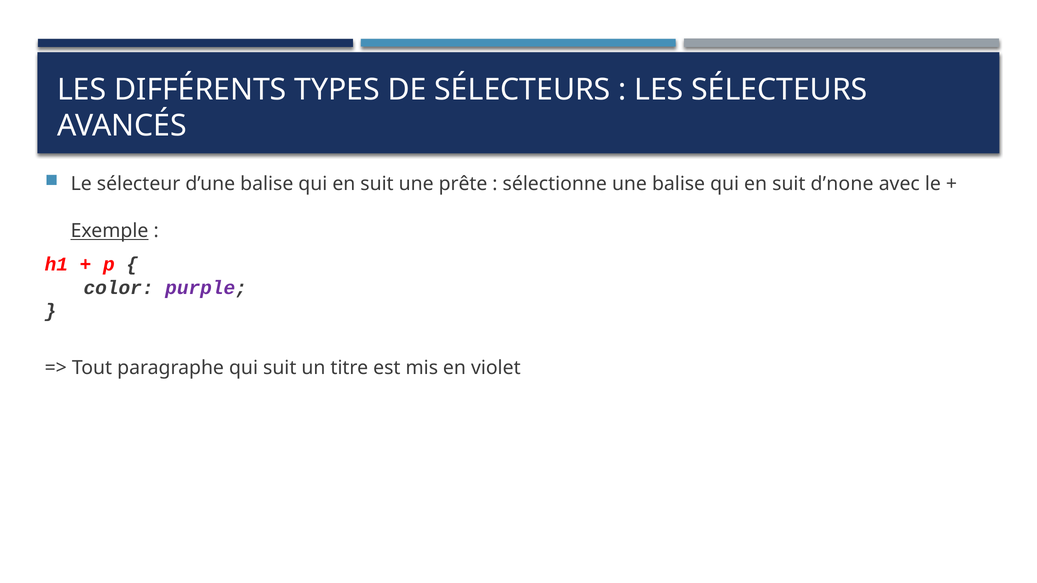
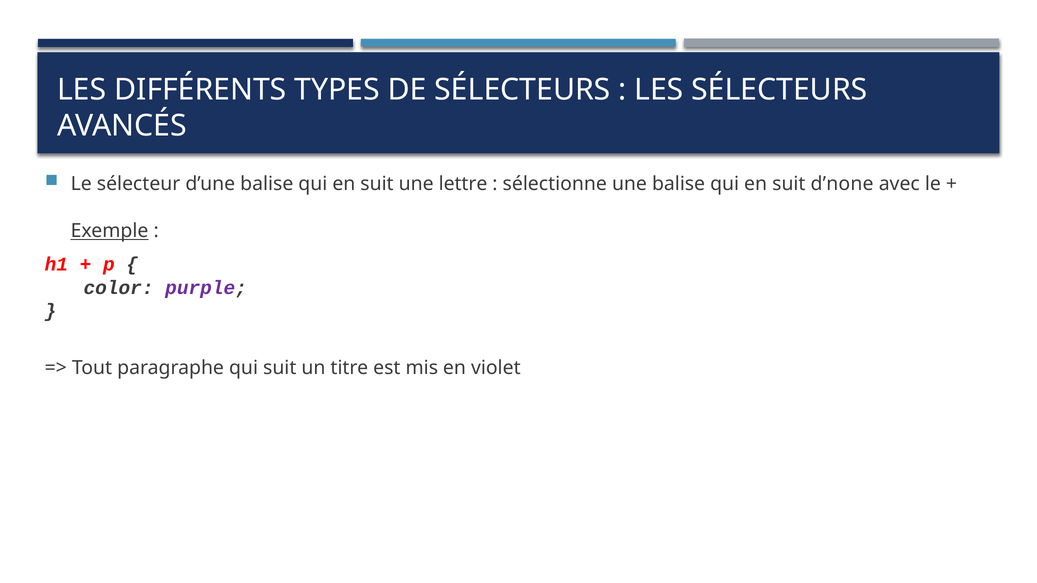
prête: prête -> lettre
